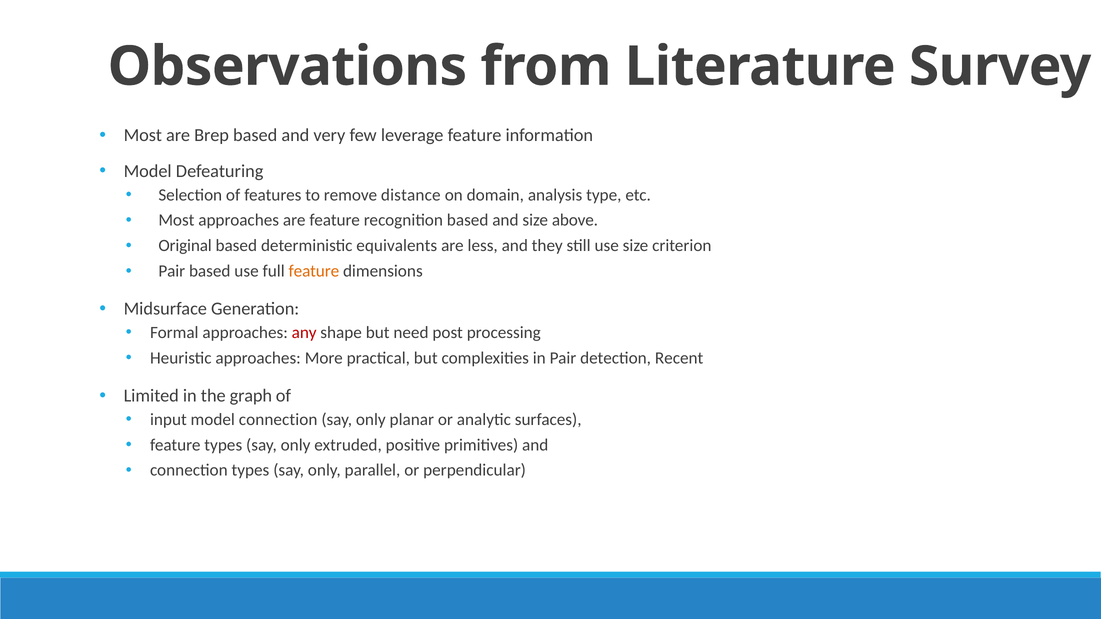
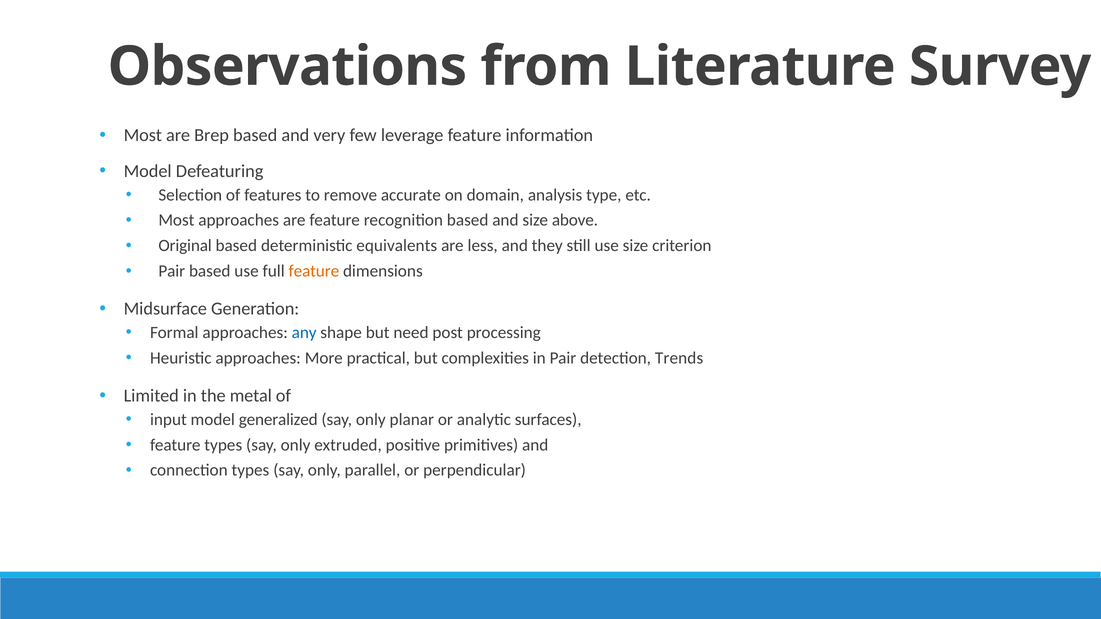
distance: distance -> accurate
any colour: red -> blue
Recent: Recent -> Trends
graph: graph -> metal
model connection: connection -> generalized
